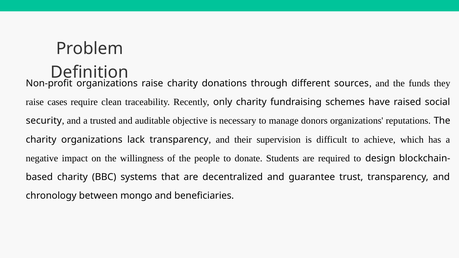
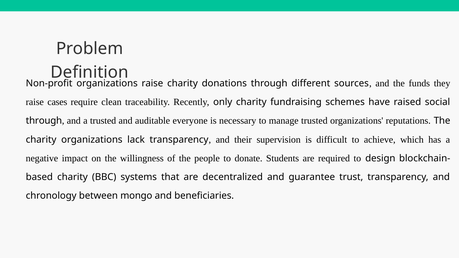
security at (44, 121): security -> through
objective: objective -> everyone
manage donors: donors -> trusted
